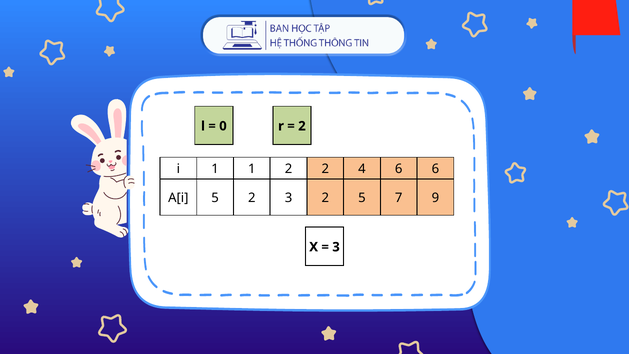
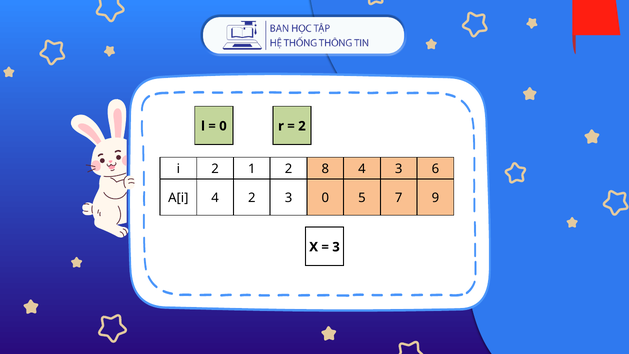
i 1: 1 -> 2
2 2: 2 -> 8
4 6: 6 -> 3
A[i 5: 5 -> 4
3 2: 2 -> 0
